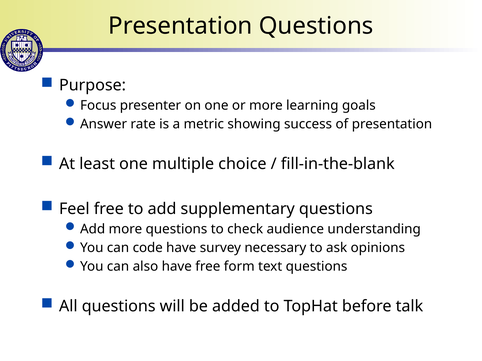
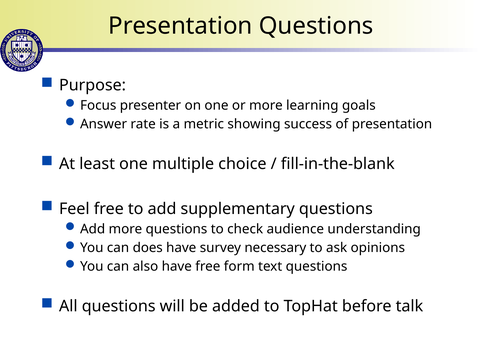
code: code -> does
